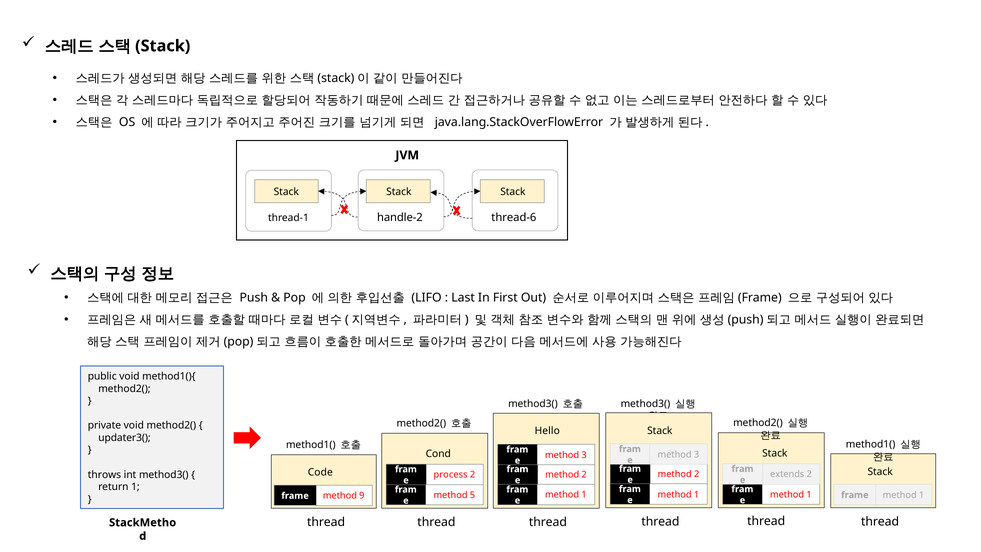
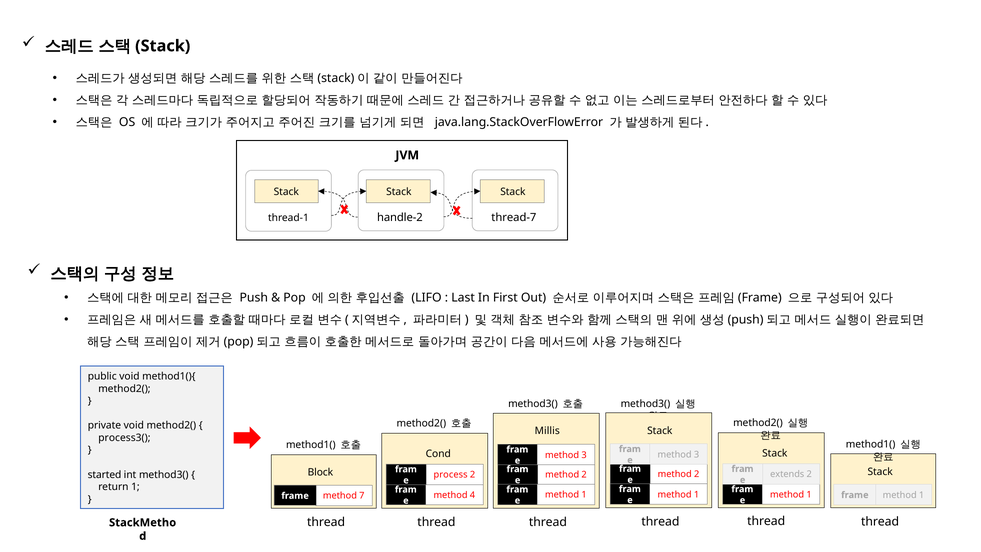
thread-6: thread-6 -> thread-7
Hello: Hello -> Millis
updater3(: updater3( -> process3(
Code: Code -> Block
throws: throws -> started
5: 5 -> 4
9: 9 -> 7
